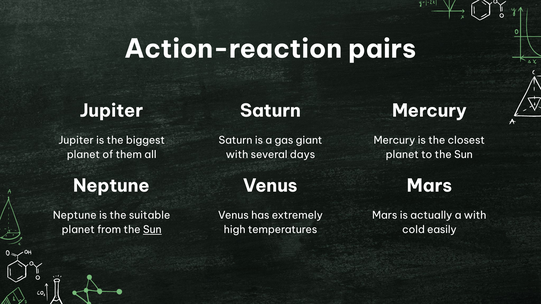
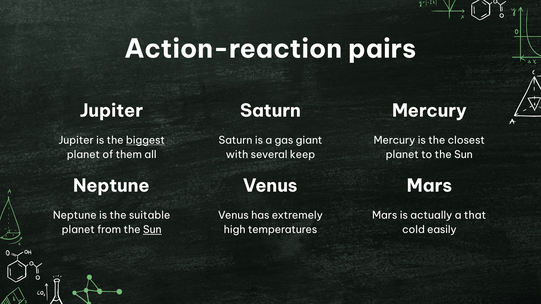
biggest underline: none -> present
days: days -> keep
a with: with -> that
